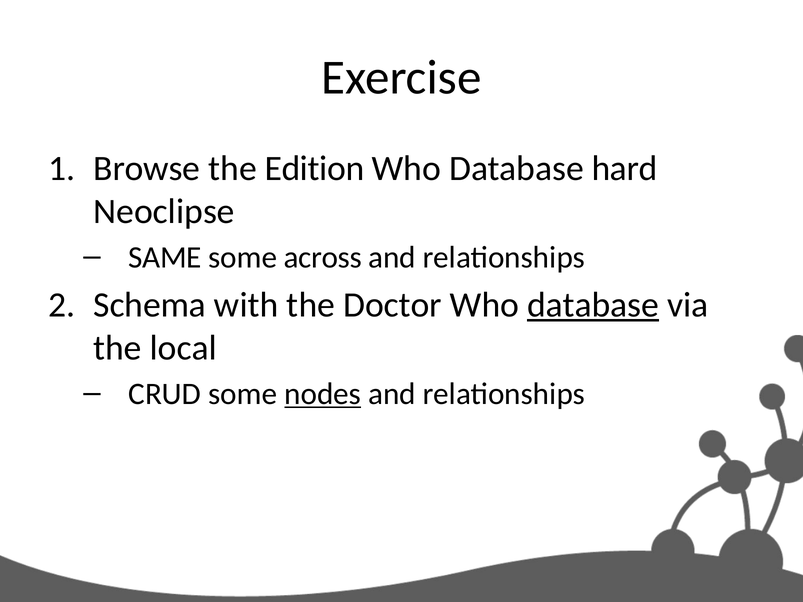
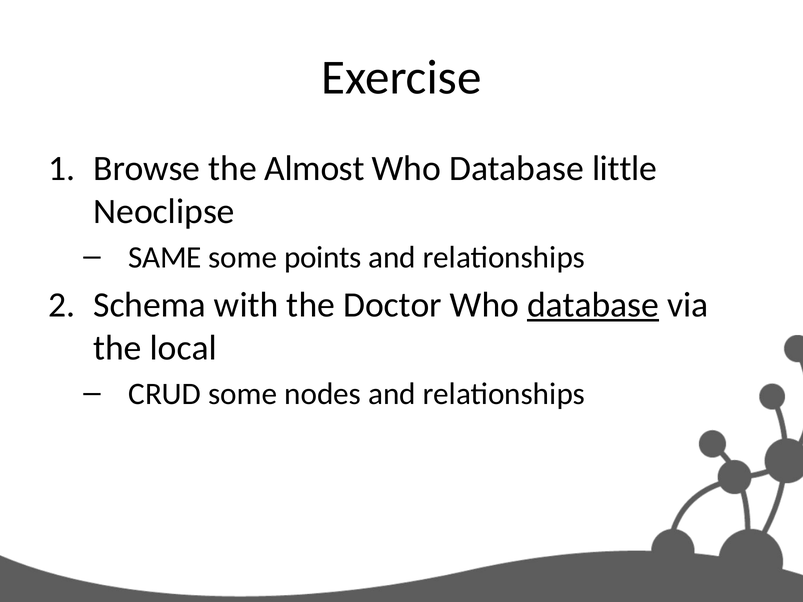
Edition: Edition -> Almost
hard: hard -> little
across: across -> points
nodes underline: present -> none
